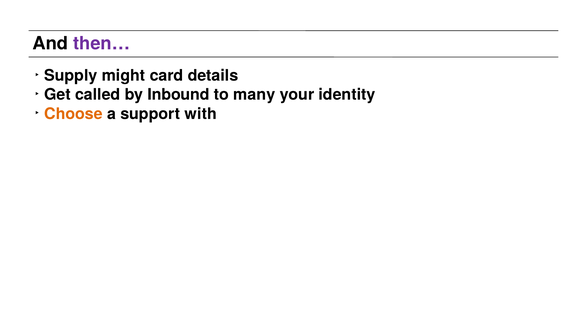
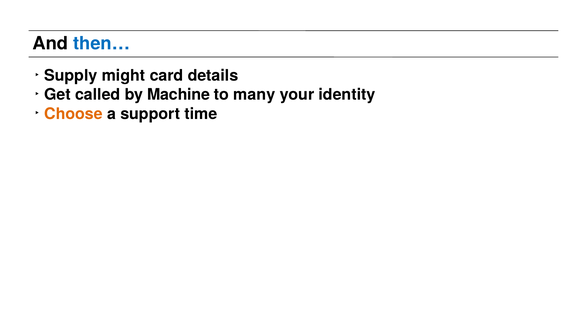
then… colour: purple -> blue
Inbound: Inbound -> Machine
with: with -> time
